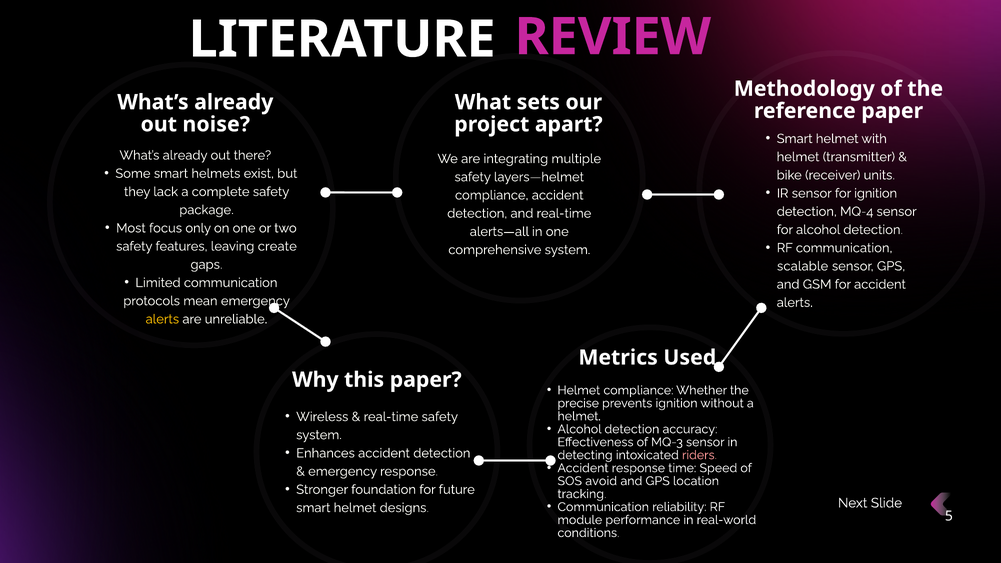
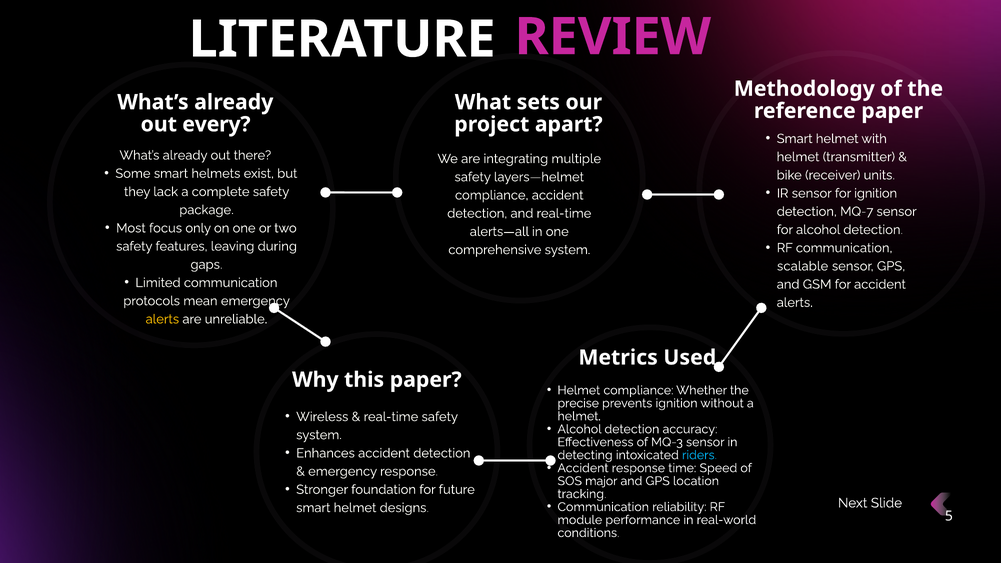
noise: noise -> every
MQ-4: MQ-4 -> MQ-7
create: create -> during
riders colour: pink -> light blue
avoid: avoid -> major
